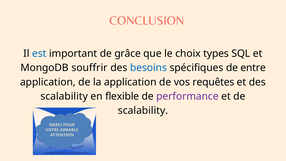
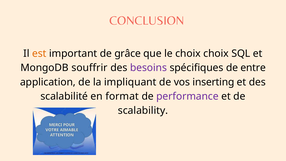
est colour: blue -> orange
choix types: types -> choix
besoins colour: blue -> purple
la application: application -> impliquant
requêtes: requêtes -> inserting
scalability at (64, 96): scalability -> scalabilité
flexible: flexible -> format
